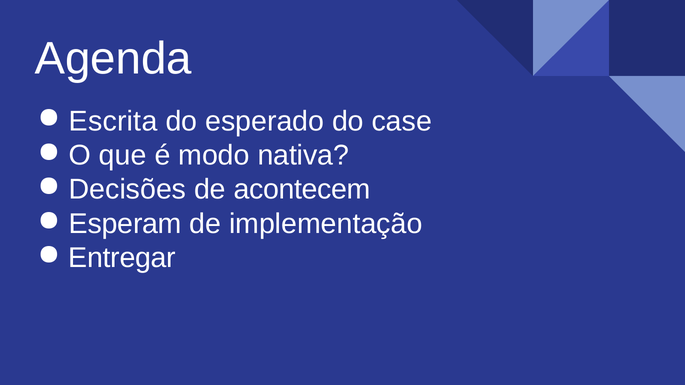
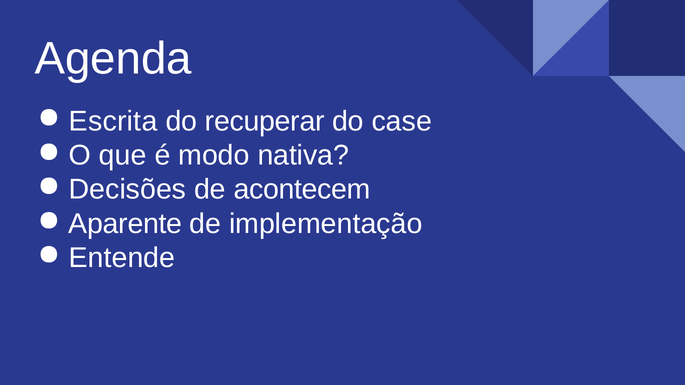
esperado: esperado -> recuperar
Esperam: Esperam -> Aparente
Entregar: Entregar -> Entende
